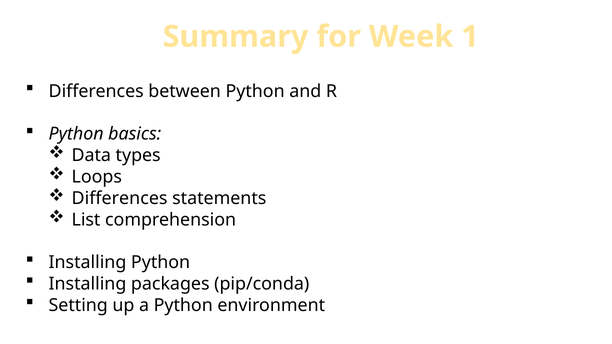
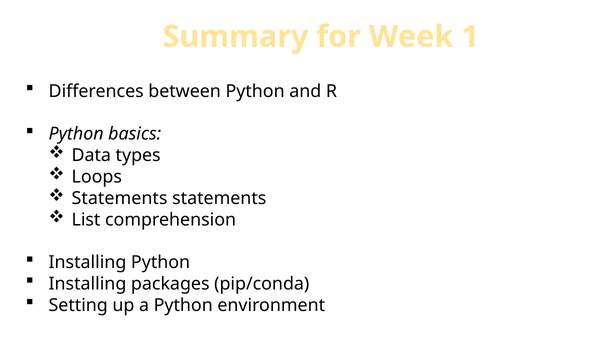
Differences at (120, 198): Differences -> Statements
